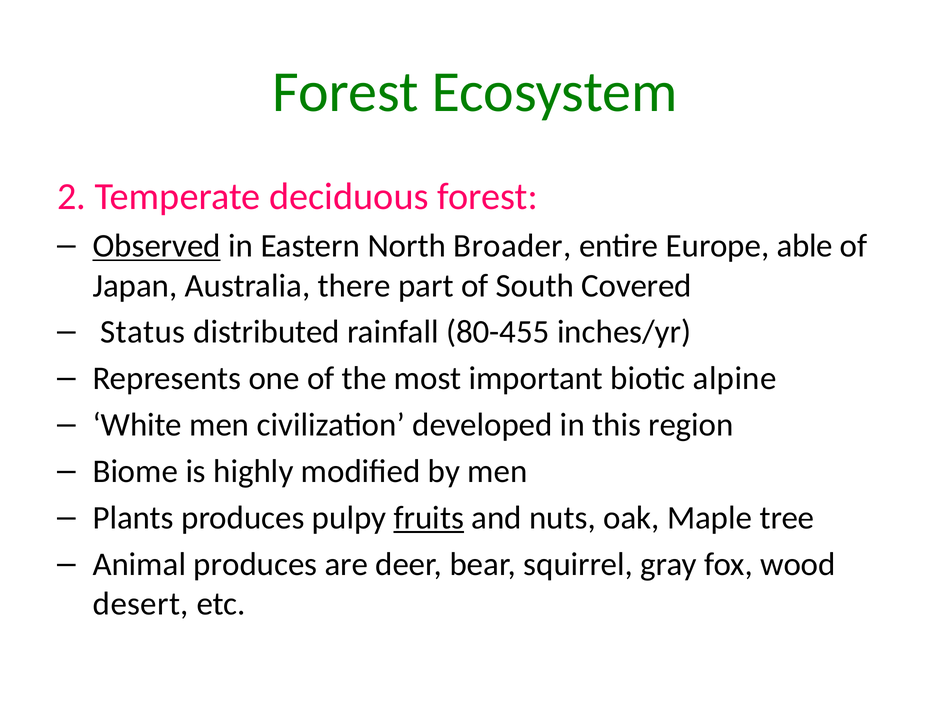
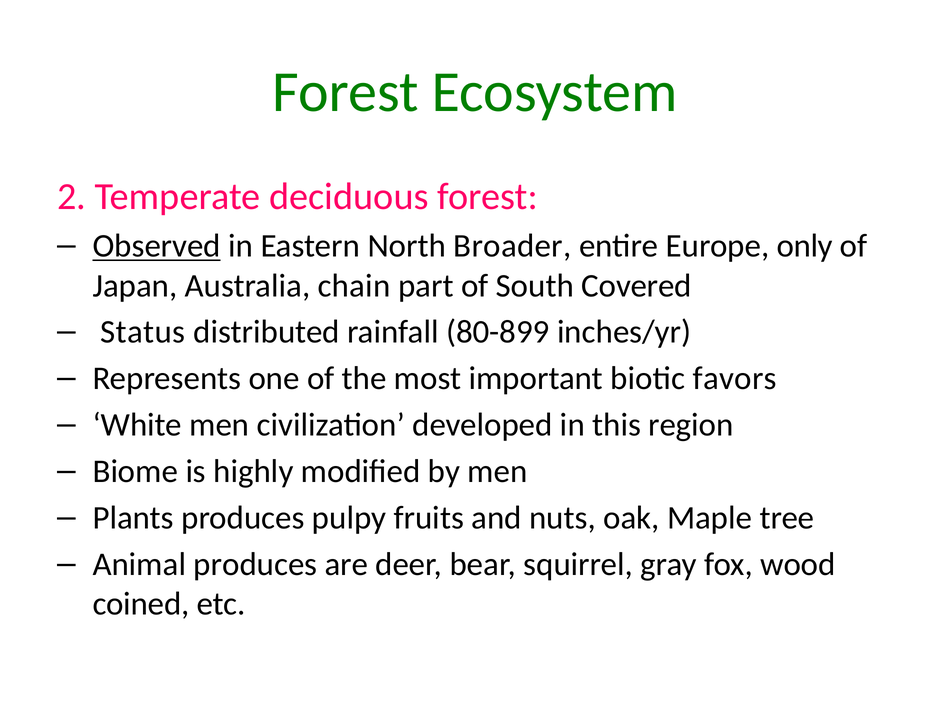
able: able -> only
there: there -> chain
80-455: 80-455 -> 80-899
alpine: alpine -> favors
fruits underline: present -> none
desert: desert -> coined
